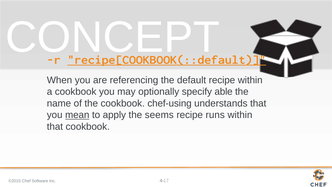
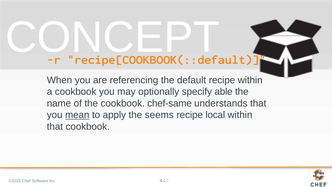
recipe[COOKBOOK(::default underline: present -> none
chef-using: chef-using -> chef-same
runs: runs -> local
